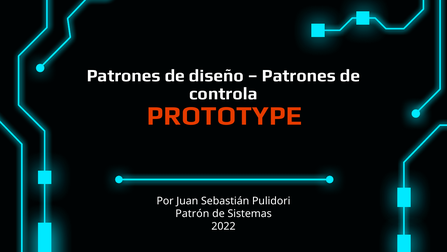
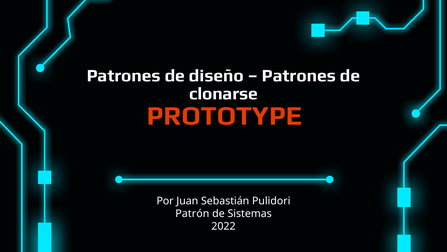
controla: controla -> clonarse
